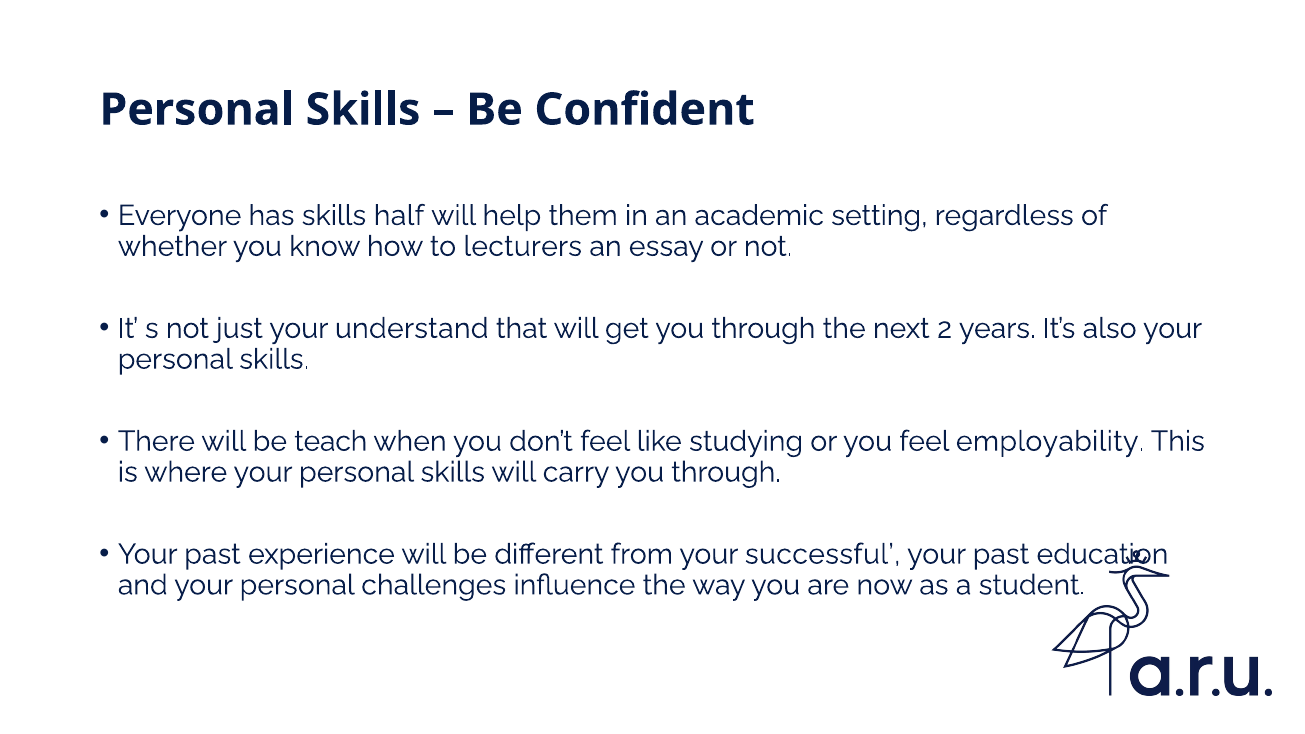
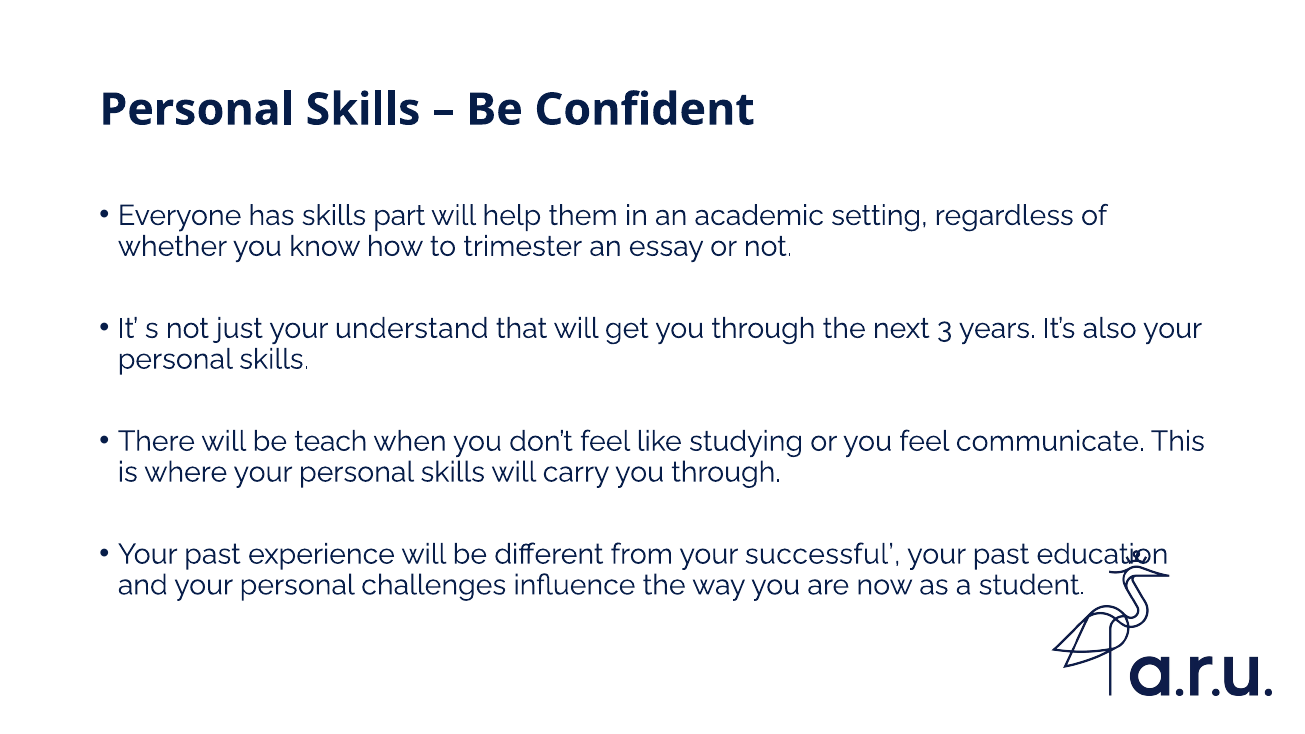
half: half -> part
lecturers: lecturers -> trimester
2: 2 -> 3
employability: employability -> communicate
